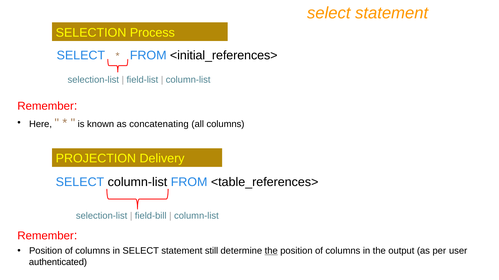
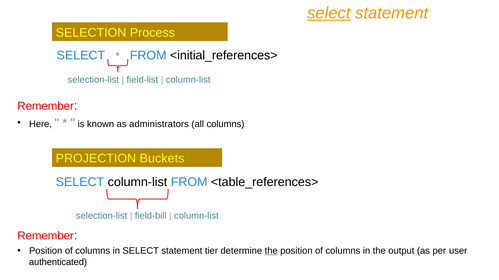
select at (329, 13) underline: none -> present
concatenating: concatenating -> administrators
Delivery: Delivery -> Buckets
still: still -> tier
